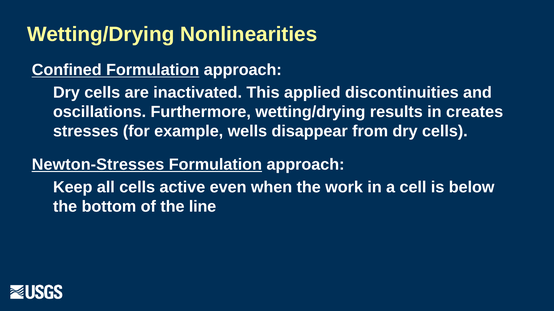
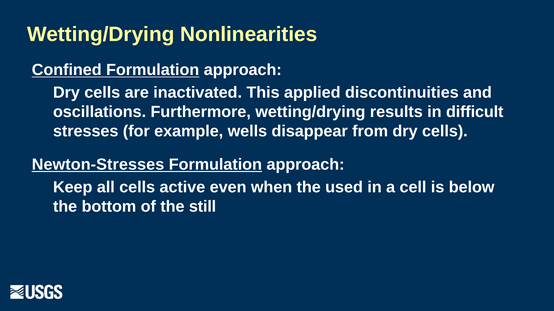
creates: creates -> difficult
work: work -> used
line: line -> still
